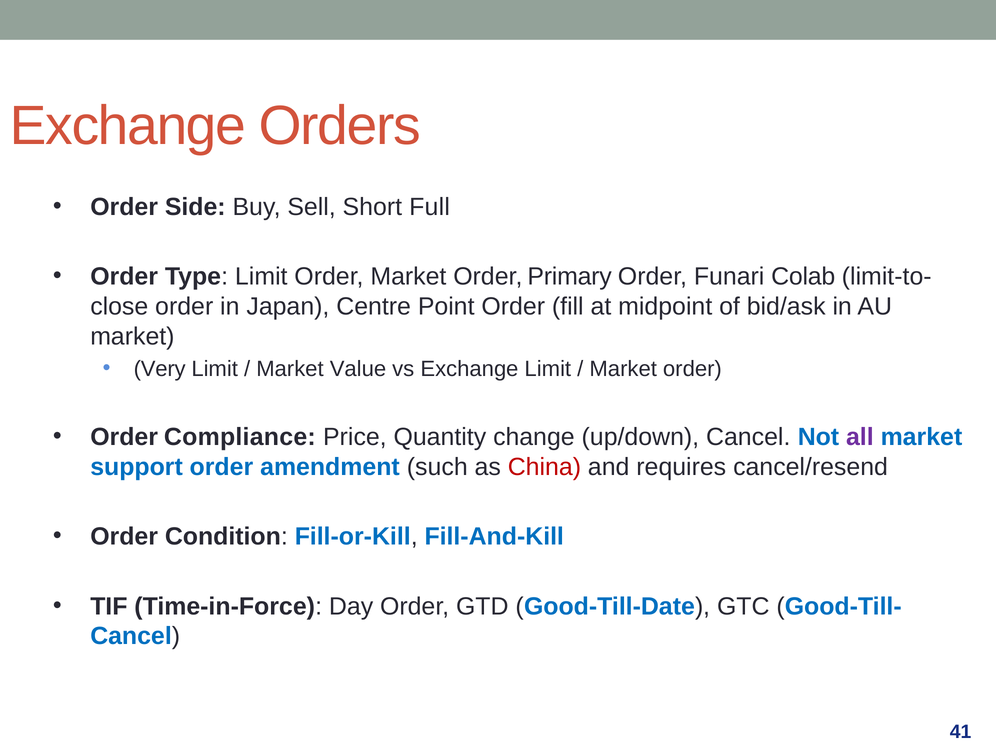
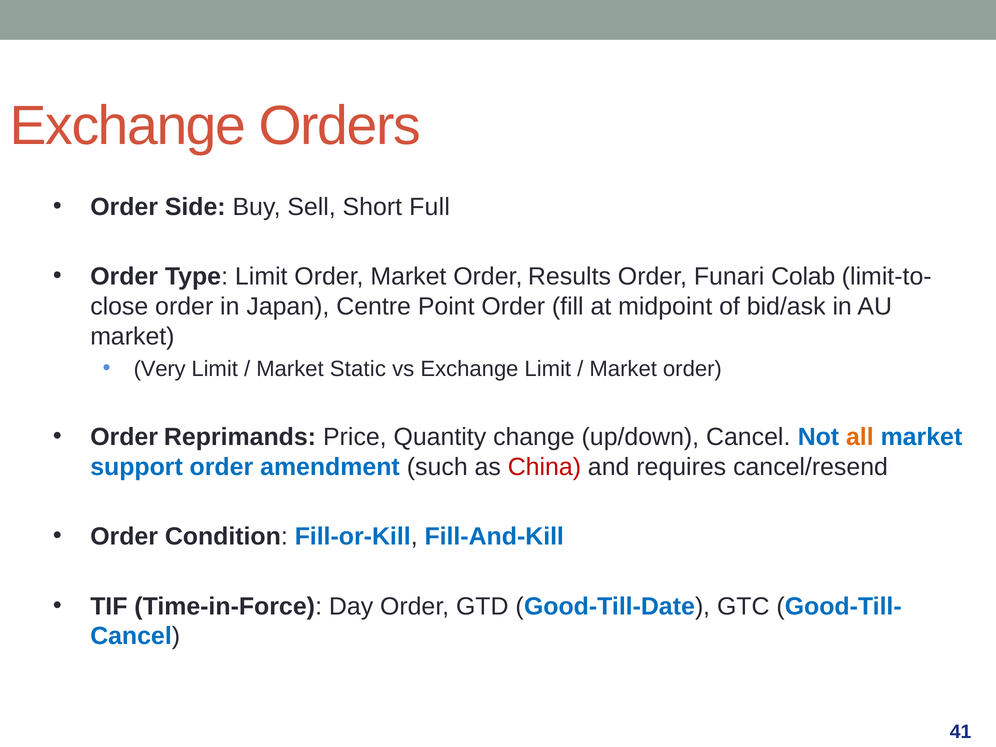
Primary: Primary -> Results
Value: Value -> Static
Compliance: Compliance -> Reprimands
all colour: purple -> orange
